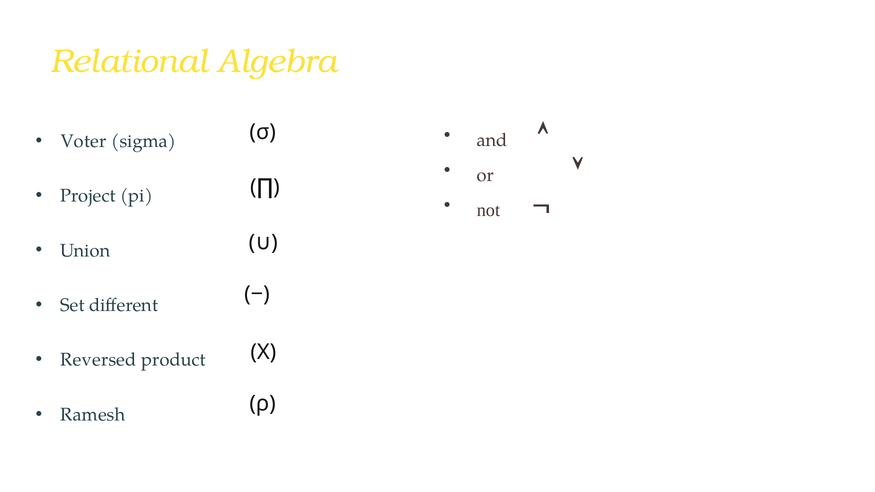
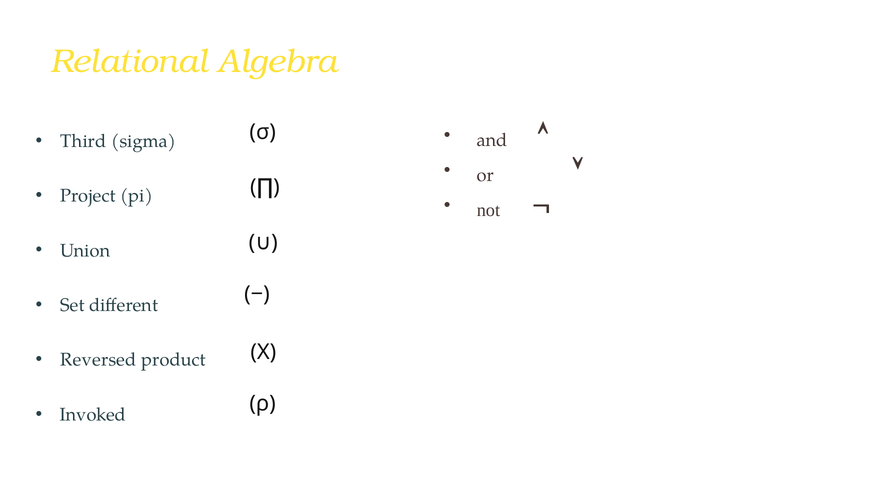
Voter: Voter -> Third
Ramesh: Ramesh -> Invoked
